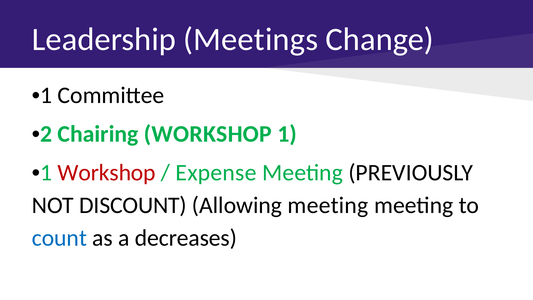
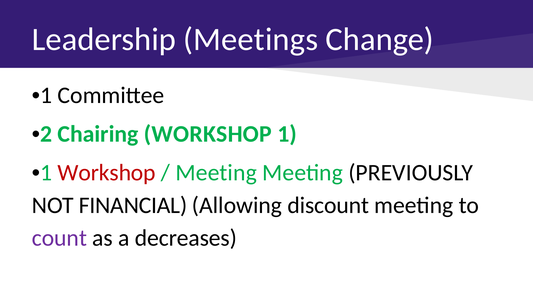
Expense at (216, 173): Expense -> Meeting
DISCOUNT: DISCOUNT -> FINANCIAL
Allowing meeting: meeting -> discount
count colour: blue -> purple
